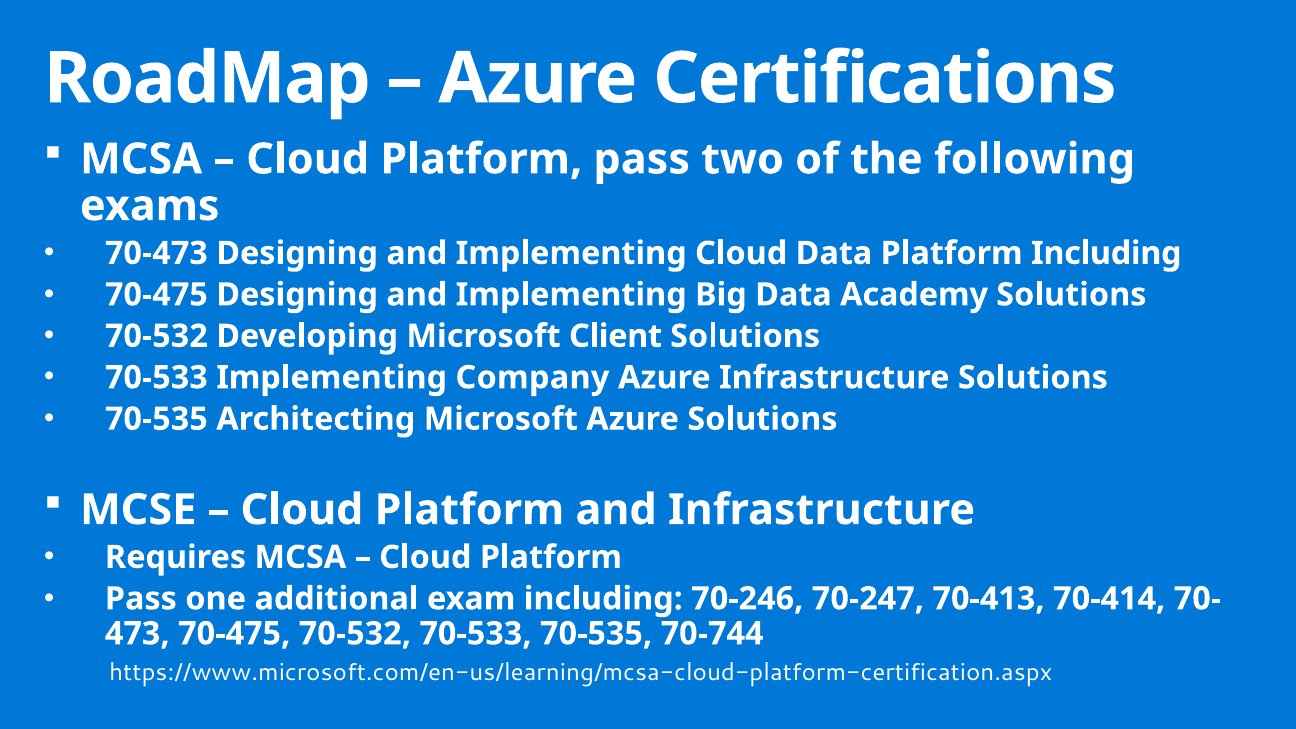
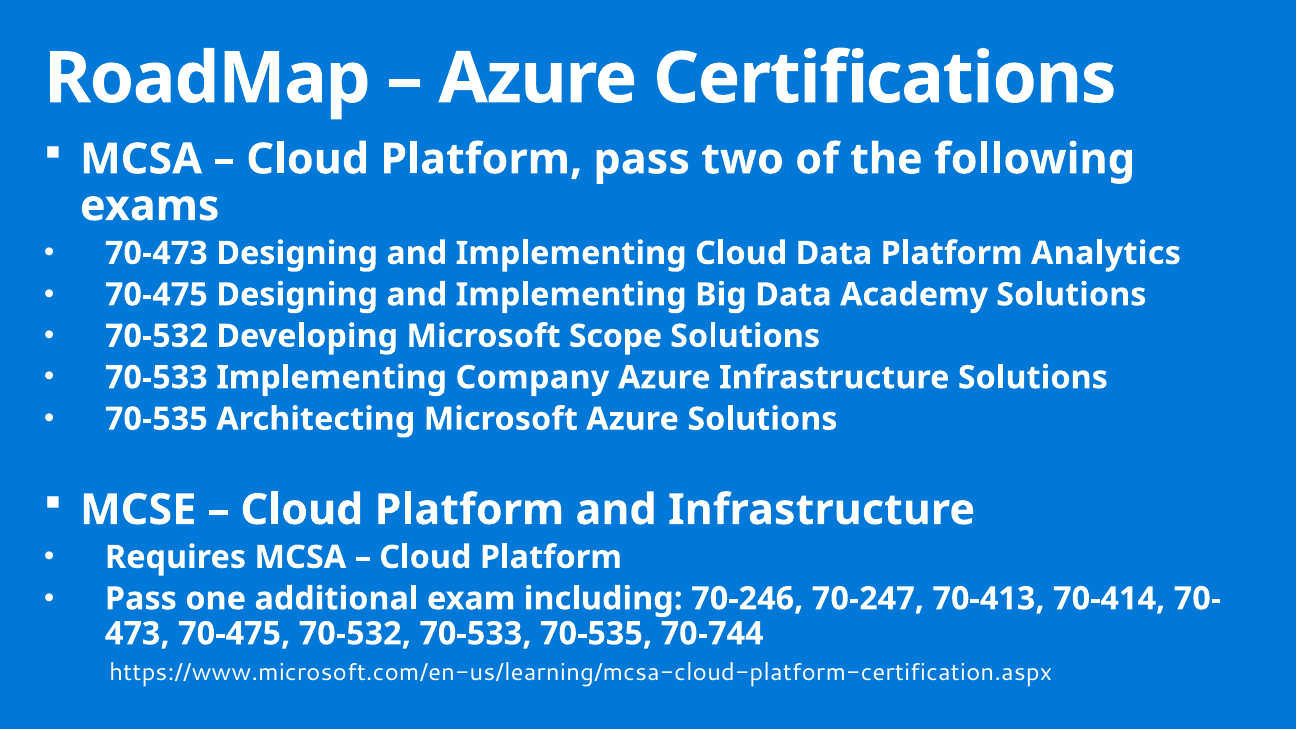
Platform Including: Including -> Analytics
Client: Client -> Scope
